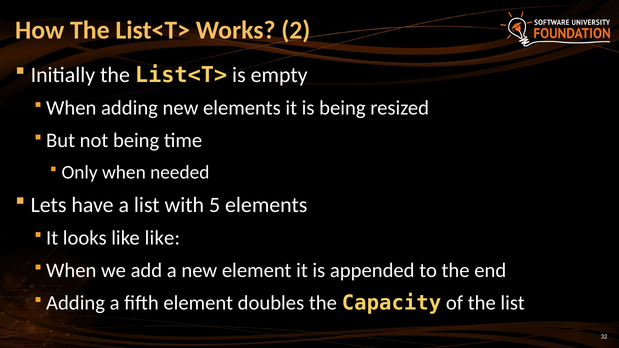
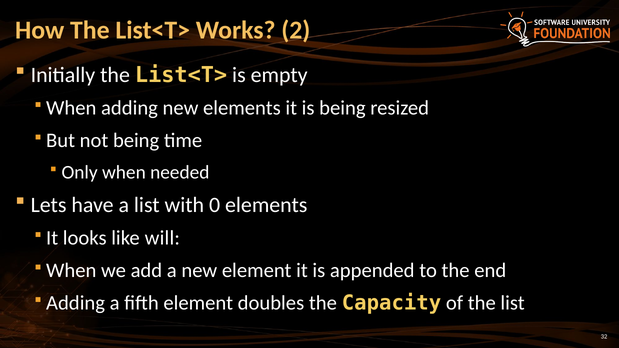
5: 5 -> 0
like like: like -> will
